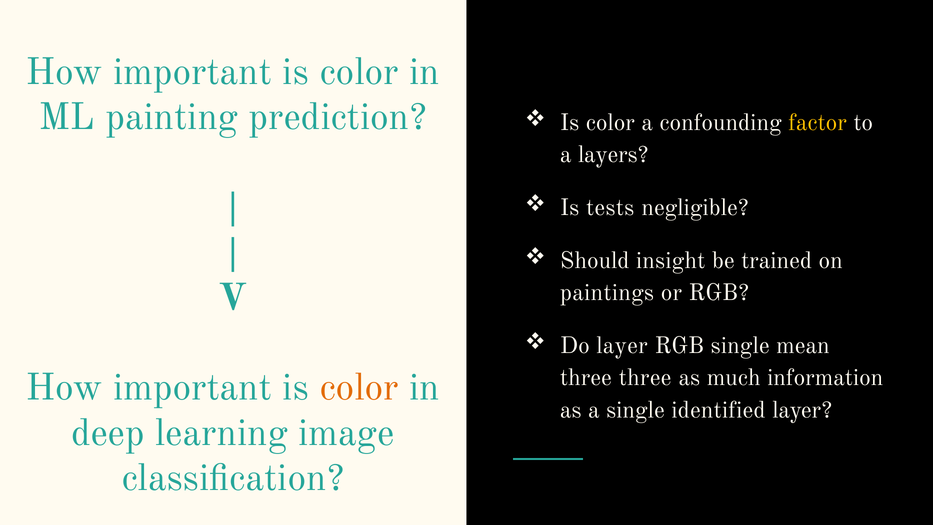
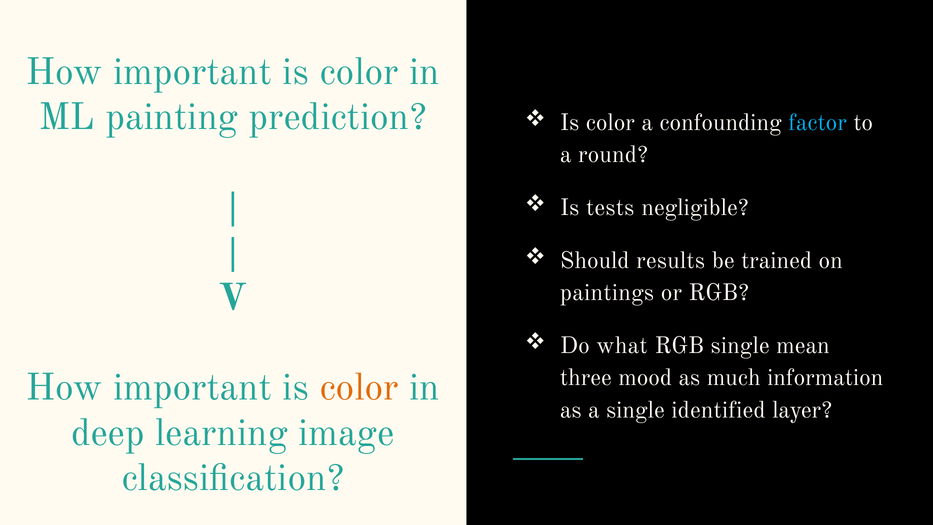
factor colour: yellow -> light blue
layers: layers -> round
insight: insight -> results
Do layer: layer -> what
three three: three -> mood
